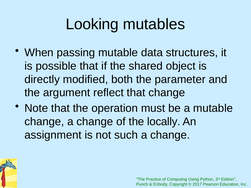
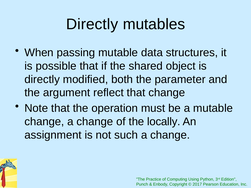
Looking at (92, 24): Looking -> Directly
